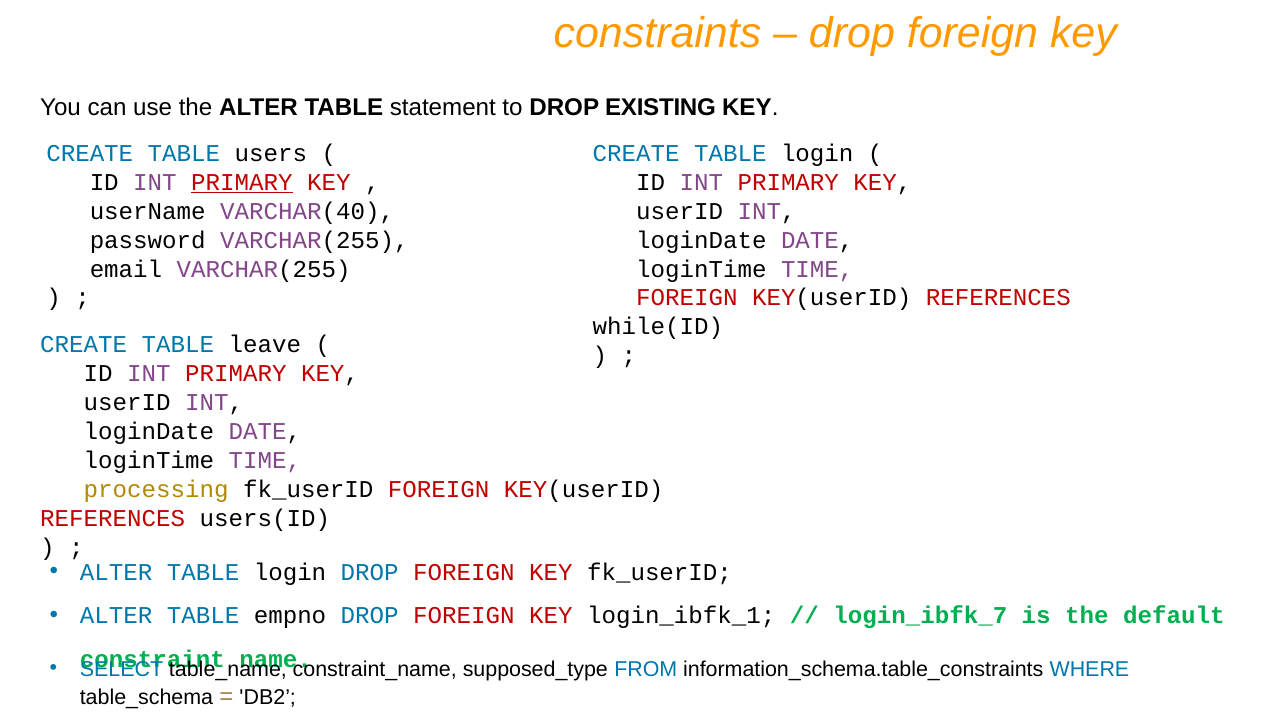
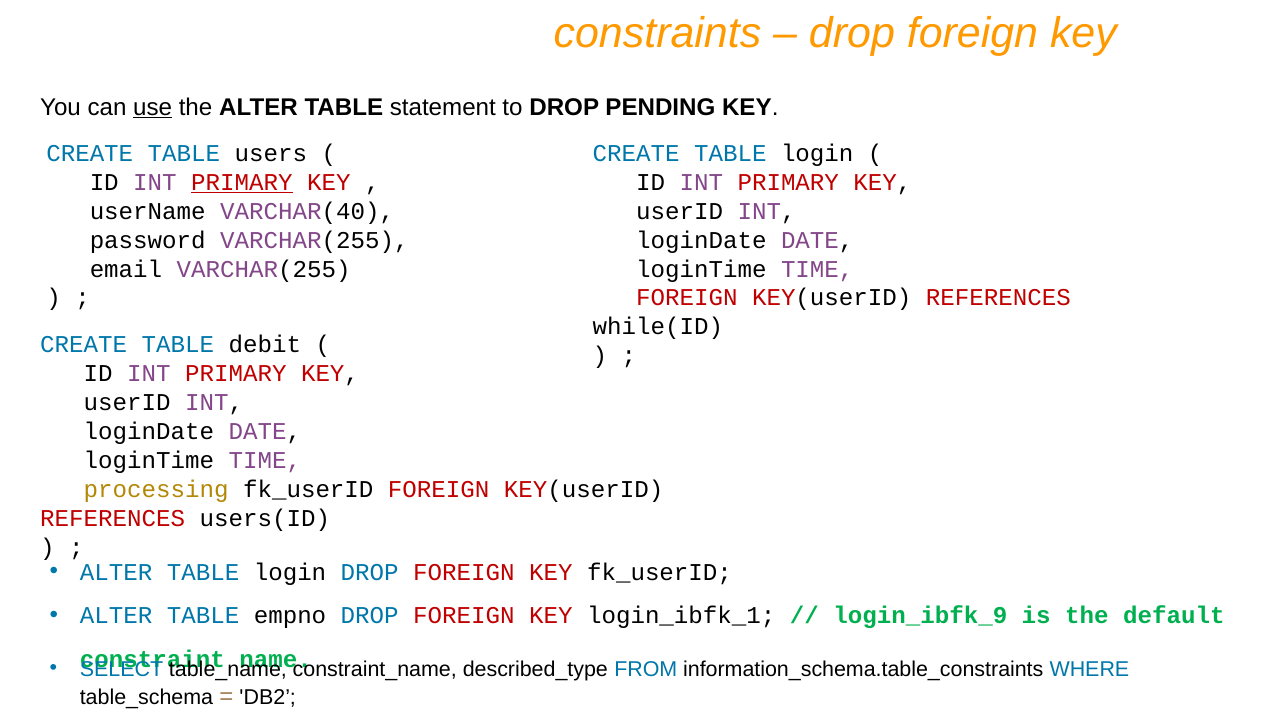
use underline: none -> present
EXISTING: EXISTING -> PENDING
leave: leave -> debit
login_ibfk_7: login_ibfk_7 -> login_ibfk_9
supposed_type: supposed_type -> described_type
